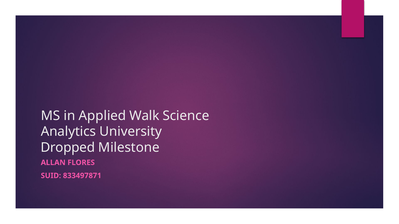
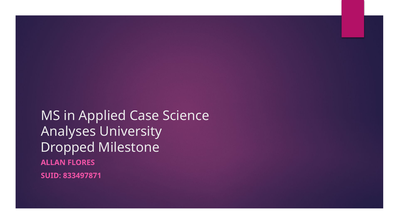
Walk: Walk -> Case
Analytics: Analytics -> Analyses
